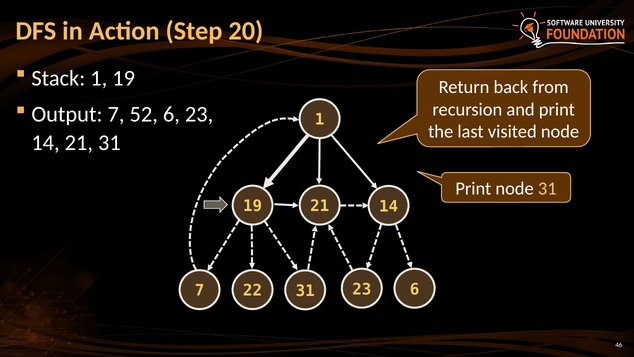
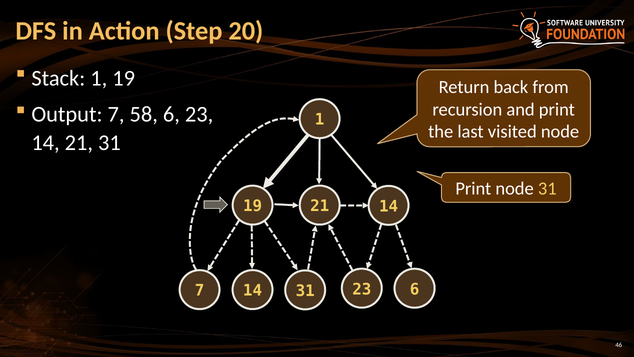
52: 52 -> 58
7 22: 22 -> 14
